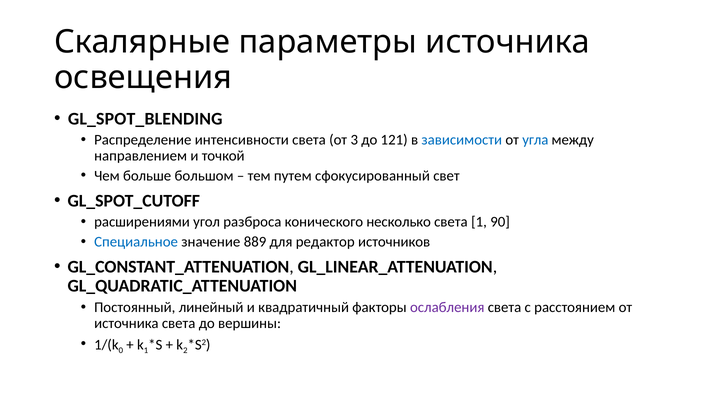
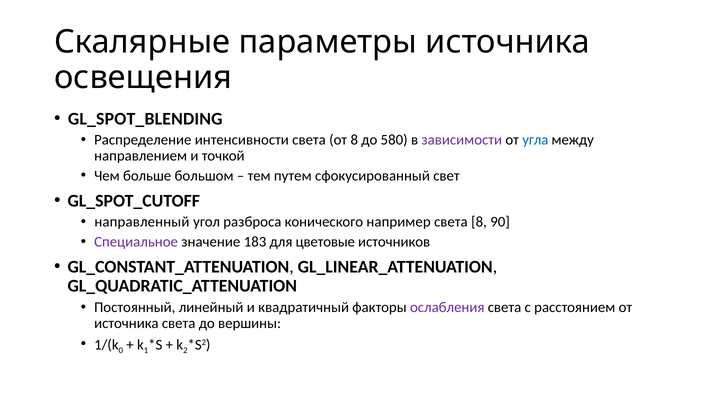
от 3: 3 -> 8
121: 121 -> 580
зависимости colour: blue -> purple
расширениями: расширениями -> направленный
несколько: несколько -> например
света 1: 1 -> 8
Специальное colour: blue -> purple
889: 889 -> 183
редактор: редактор -> цветовые
